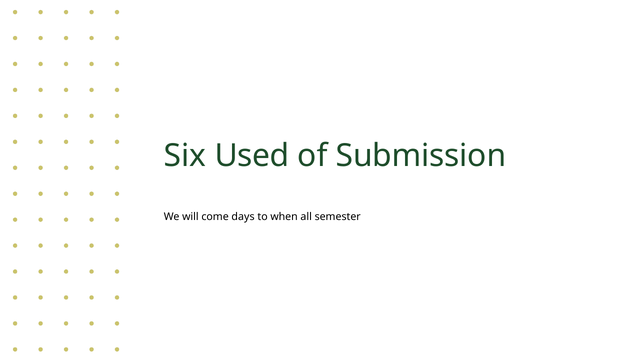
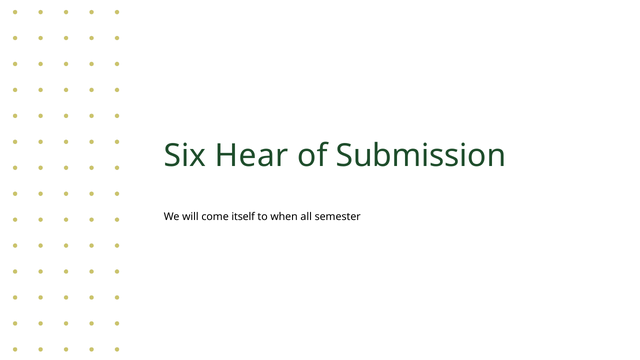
Used: Used -> Hear
days: days -> itself
